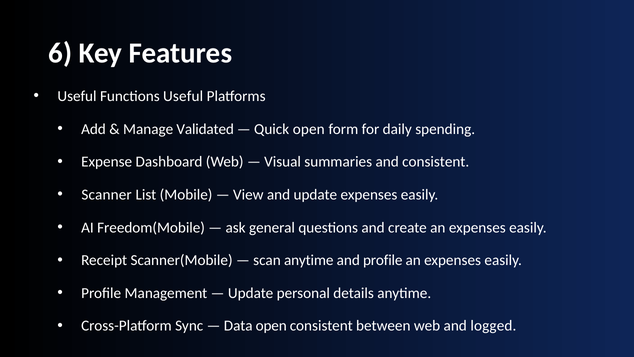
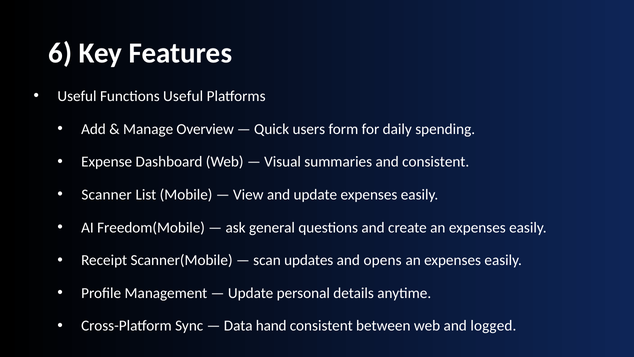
Validated: Validated -> Overview
Quick open: open -> users
scan anytime: anytime -> updates
and profile: profile -> opens
Data open: open -> hand
